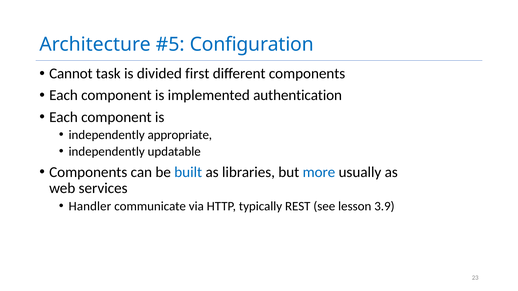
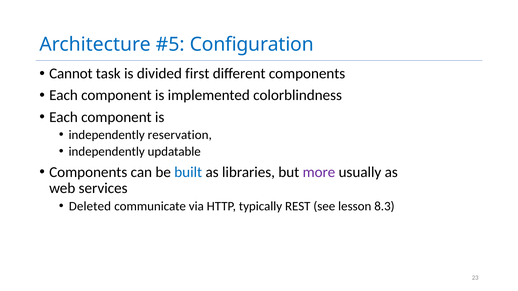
authentication: authentication -> colorblindness
appropriate: appropriate -> reservation
more colour: blue -> purple
Handler: Handler -> Deleted
3.9: 3.9 -> 8.3
